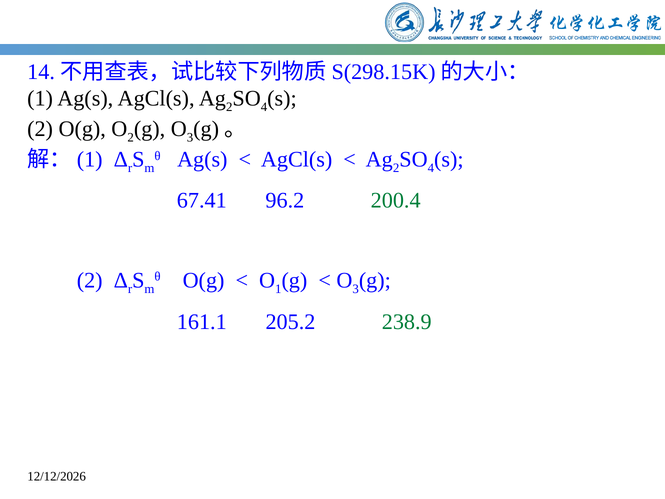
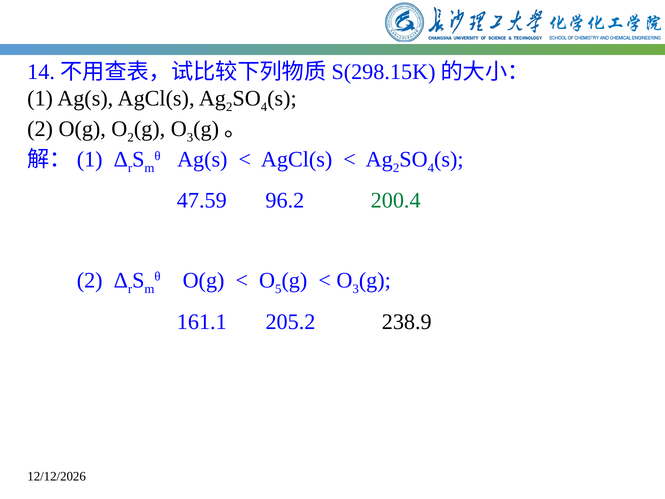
67.41: 67.41 -> 47.59
1 at (278, 289): 1 -> 5
238.9 colour: green -> black
